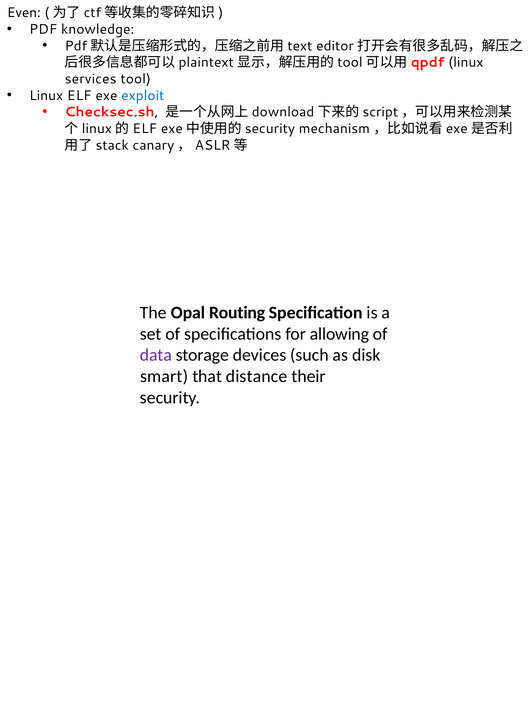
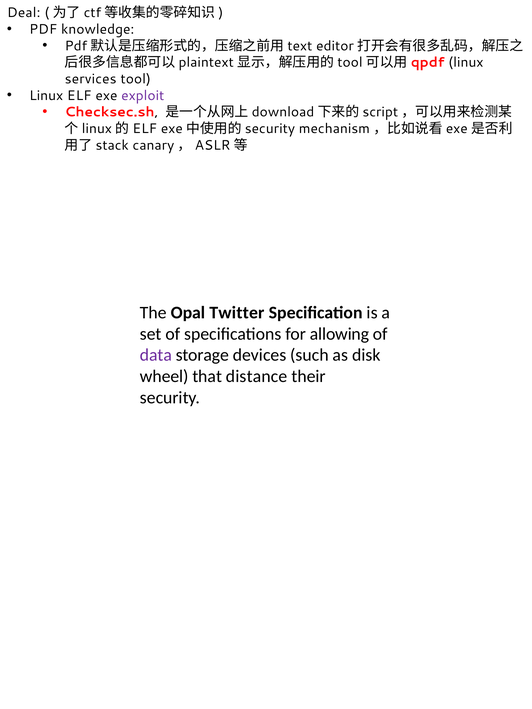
Even: Even -> Deal
exploit colour: blue -> purple
Routing: Routing -> Twitter
smart: smart -> wheel
